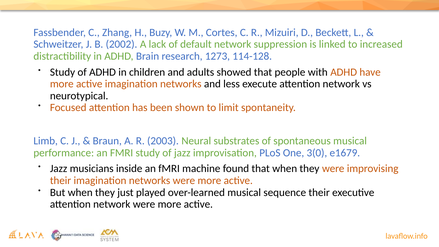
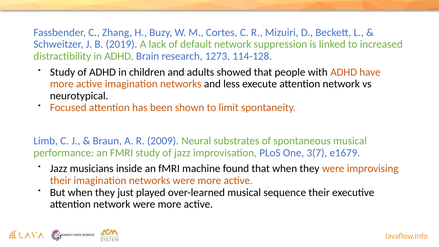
2002: 2002 -> 2019
2003: 2003 -> 2009
3(0: 3(0 -> 3(7
